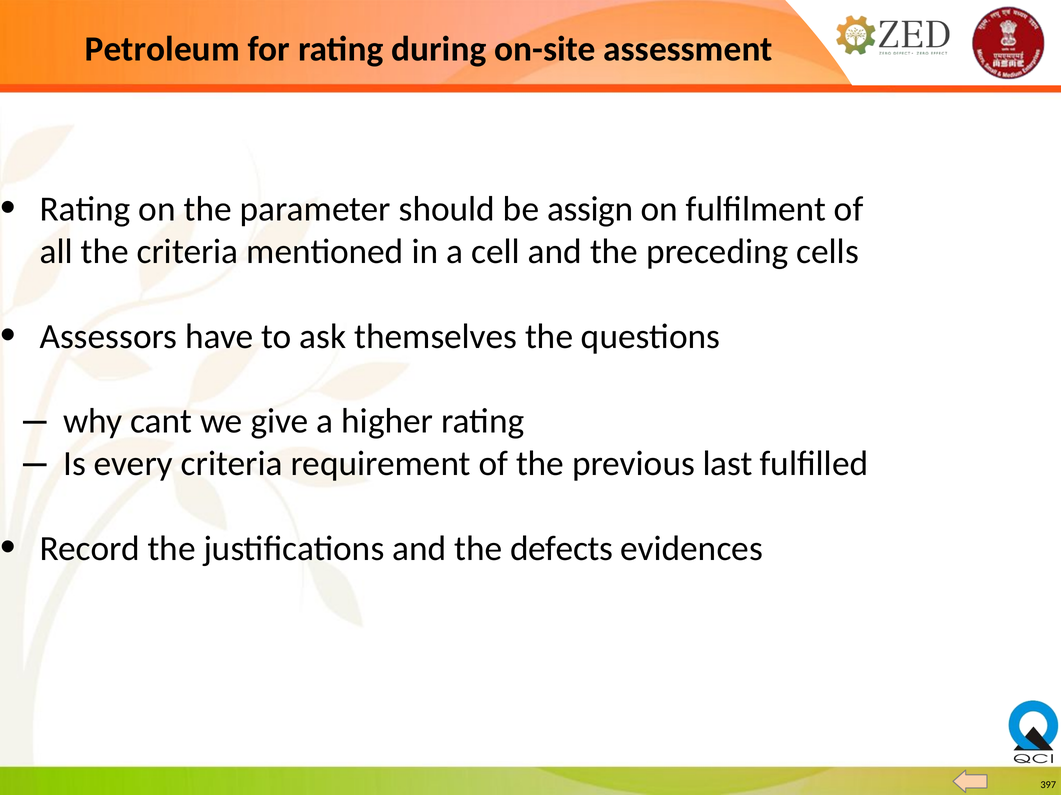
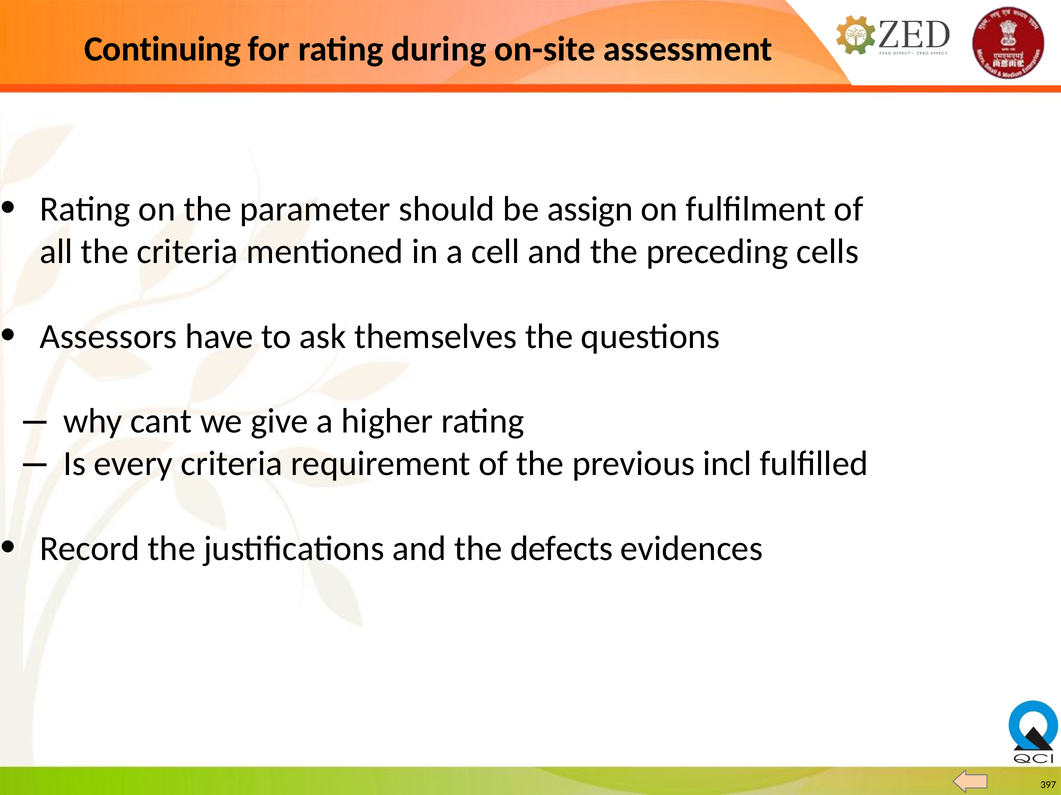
Petroleum: Petroleum -> Continuing
last: last -> incl
